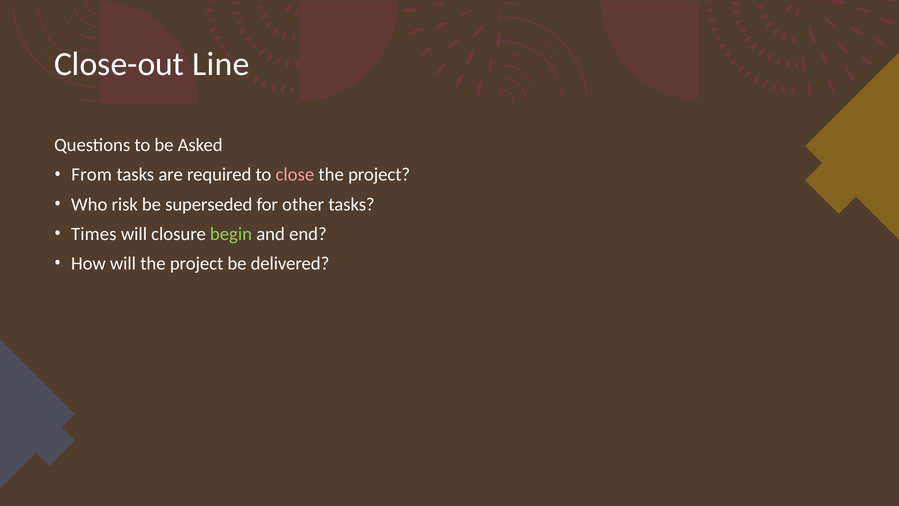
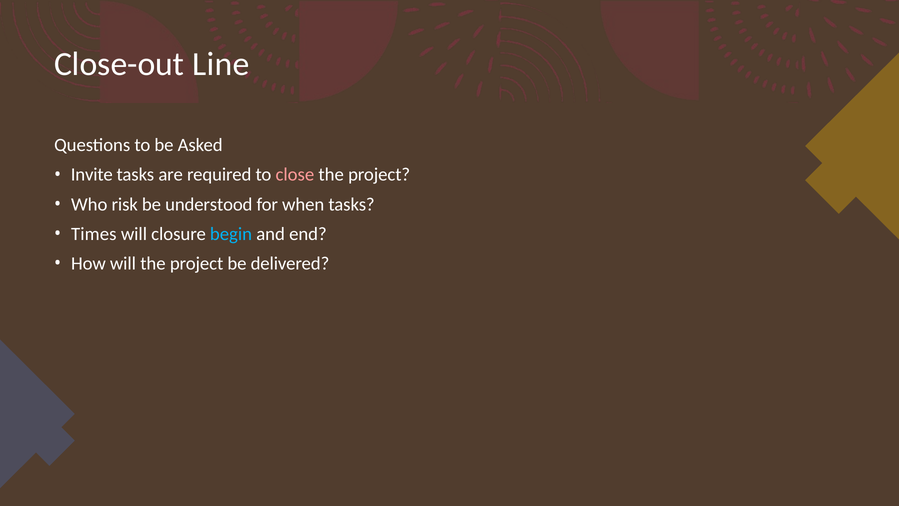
From: From -> Invite
superseded: superseded -> understood
other: other -> when
begin colour: light green -> light blue
